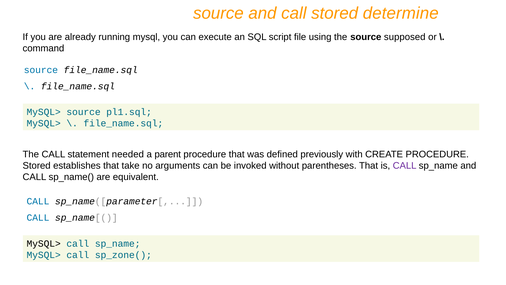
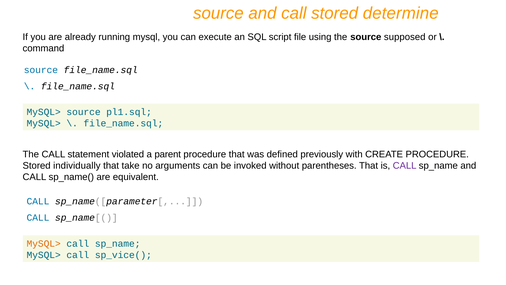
needed: needed -> violated
establishes: establishes -> individually
MySQL> at (44, 243) colour: black -> orange
sp_zone(: sp_zone( -> sp_vice(
